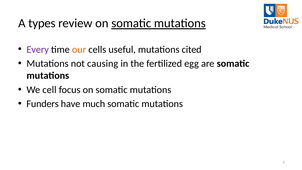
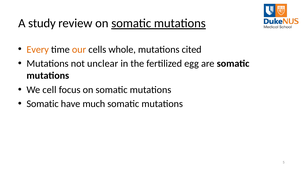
types: types -> study
Every colour: purple -> orange
useful: useful -> whole
causing: causing -> unclear
Funders at (43, 104): Funders -> Somatic
